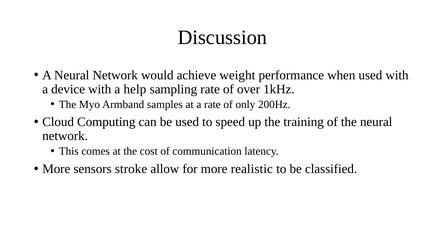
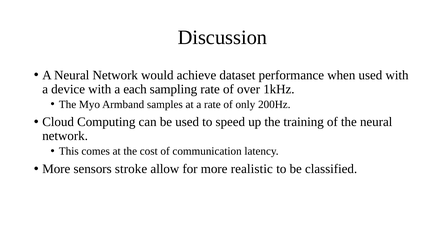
weight: weight -> dataset
help: help -> each
